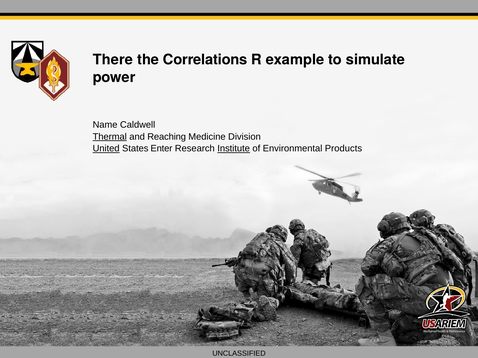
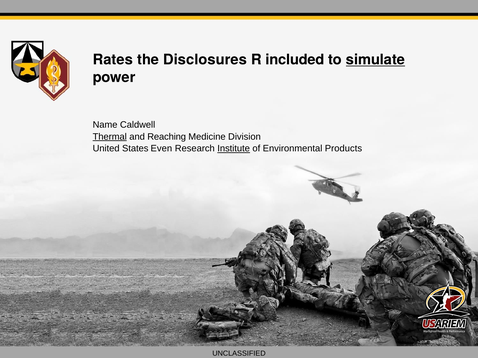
There: There -> Rates
Correlations: Correlations -> Disclosures
example: example -> included
simulate underline: none -> present
United underline: present -> none
Enter: Enter -> Even
